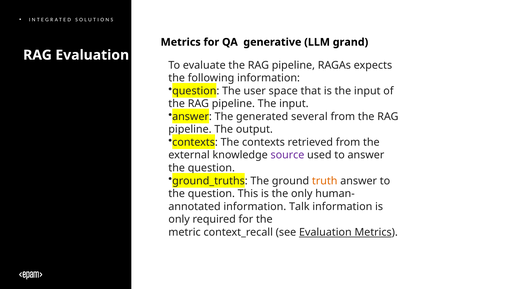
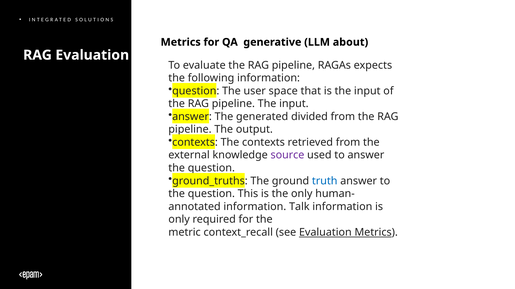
grand: grand -> about
several: several -> divided
truth colour: orange -> blue
